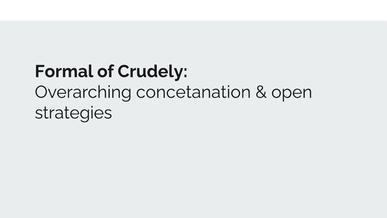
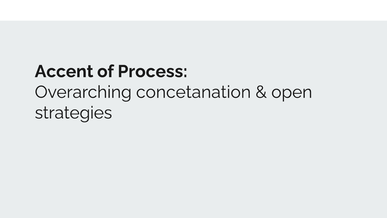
Formal: Formal -> Accent
Crudely: Crudely -> Process
